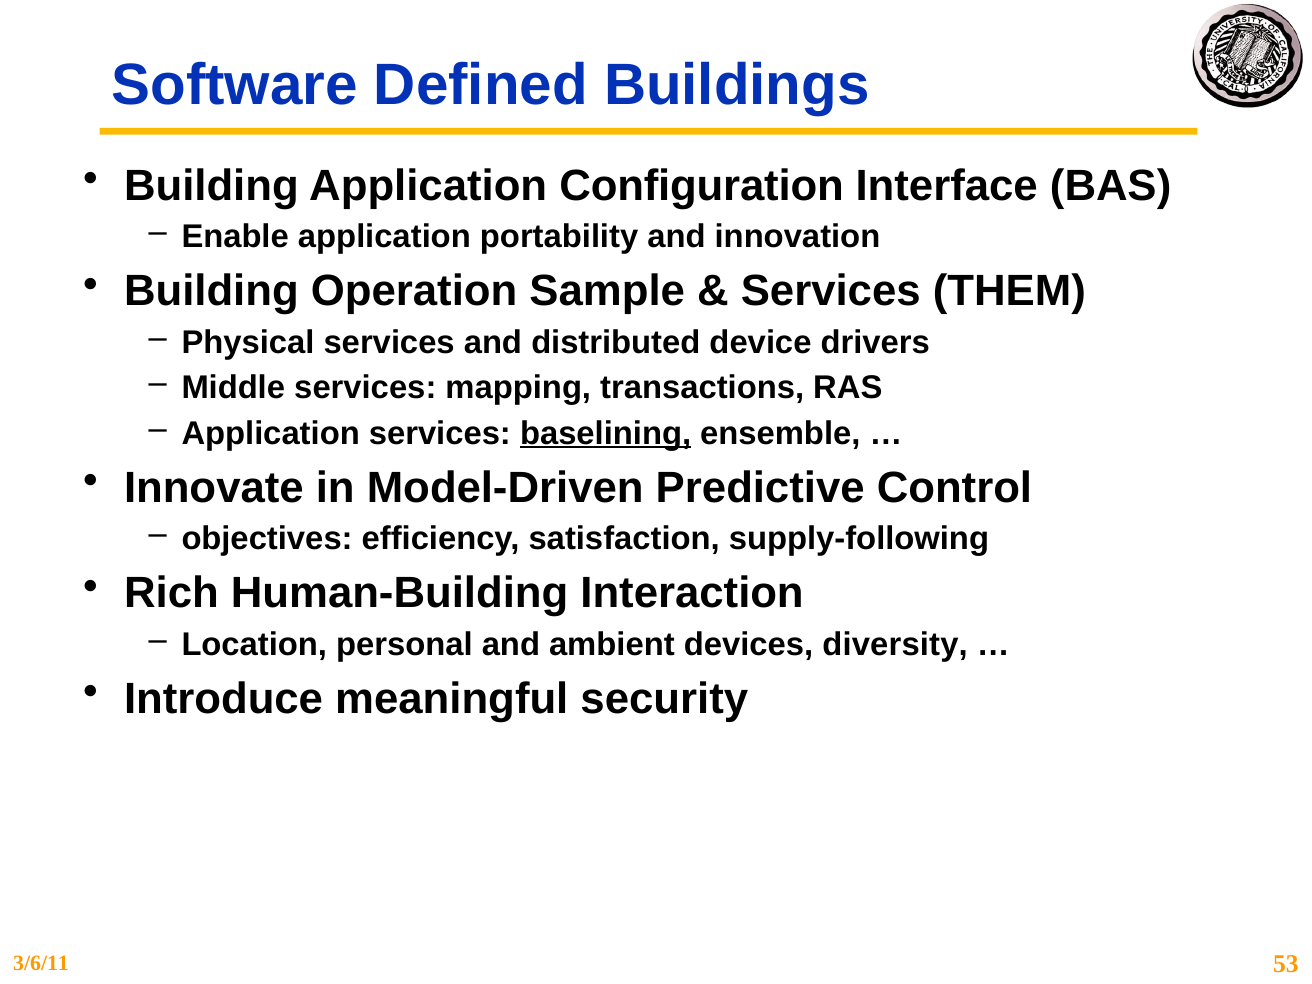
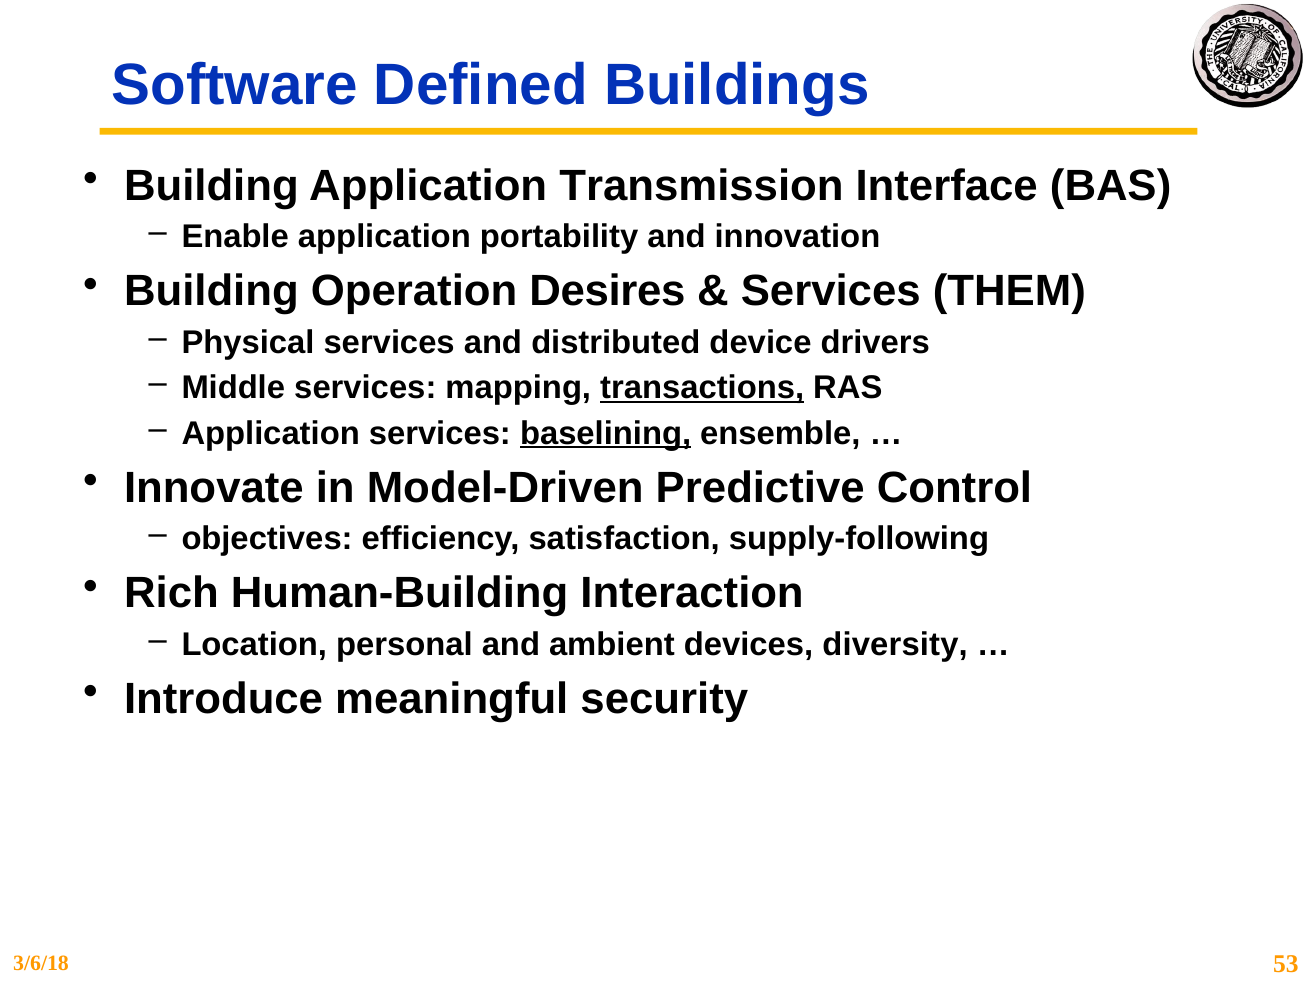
Configuration: Configuration -> Transmission
Sample: Sample -> Desires
transactions underline: none -> present
3/6/11: 3/6/11 -> 3/6/18
